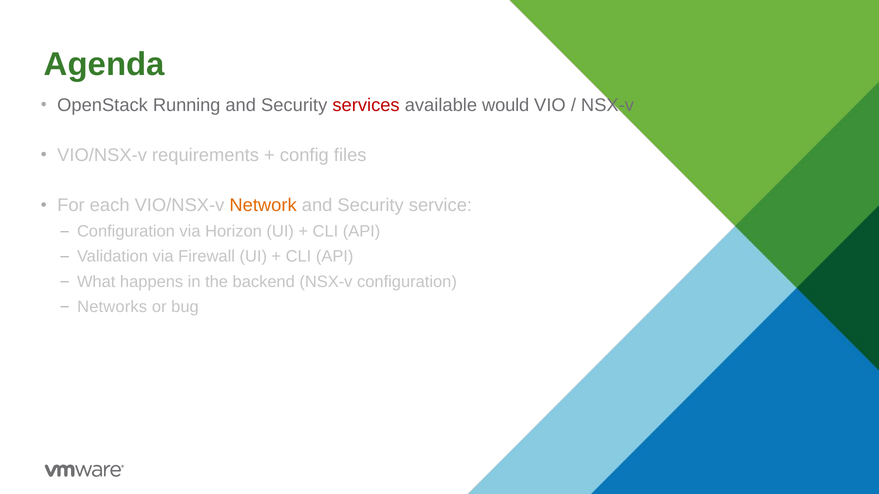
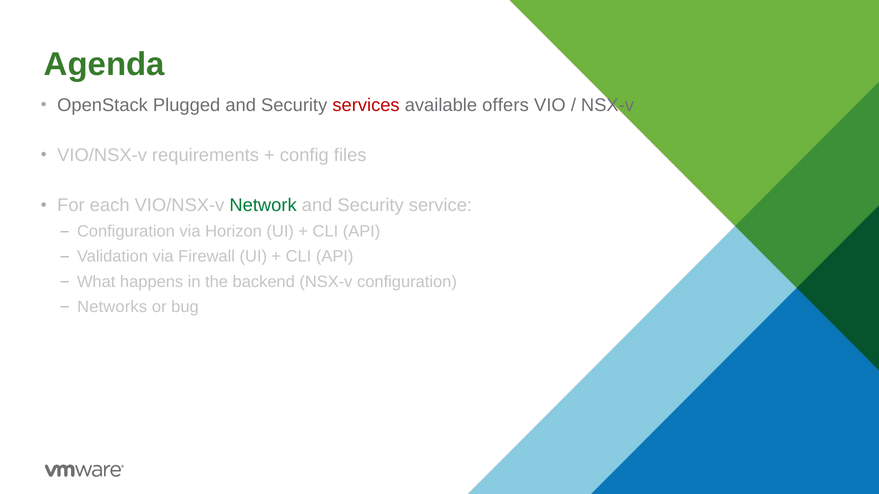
Running: Running -> Plugged
would: would -> offers
Network colour: orange -> green
